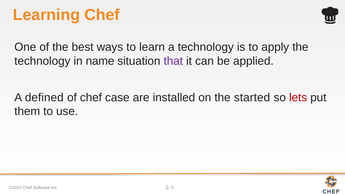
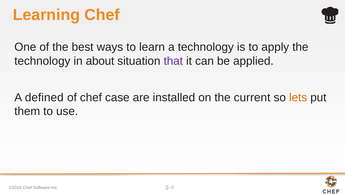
name: name -> about
started: started -> current
lets colour: red -> orange
